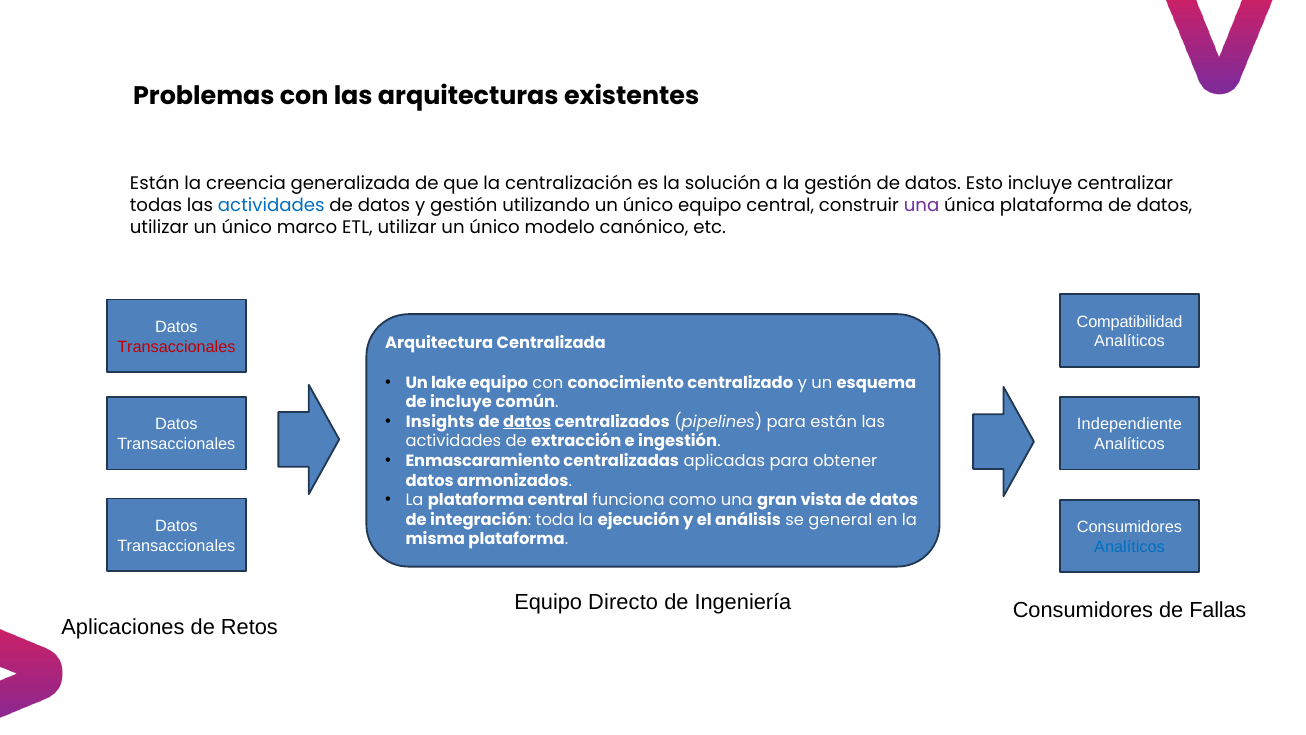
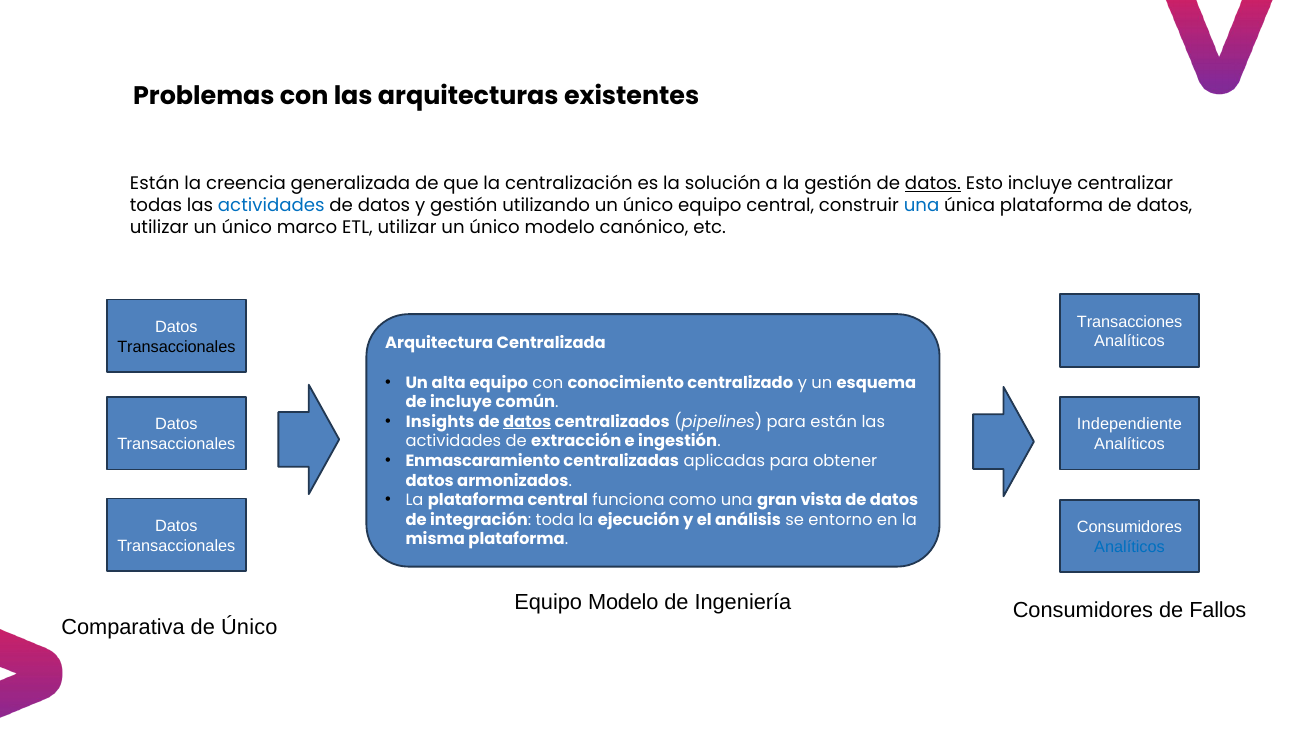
datos at (933, 184) underline: none -> present
una at (922, 205) colour: purple -> blue
Compatibilidad: Compatibilidad -> Transacciones
Transaccionales at (176, 346) colour: red -> black
lake: lake -> alta
general: general -> entorno
Equipo Directo: Directo -> Modelo
Fallas: Fallas -> Fallos
Aplicaciones: Aplicaciones -> Comparativa
de Retos: Retos -> Único
